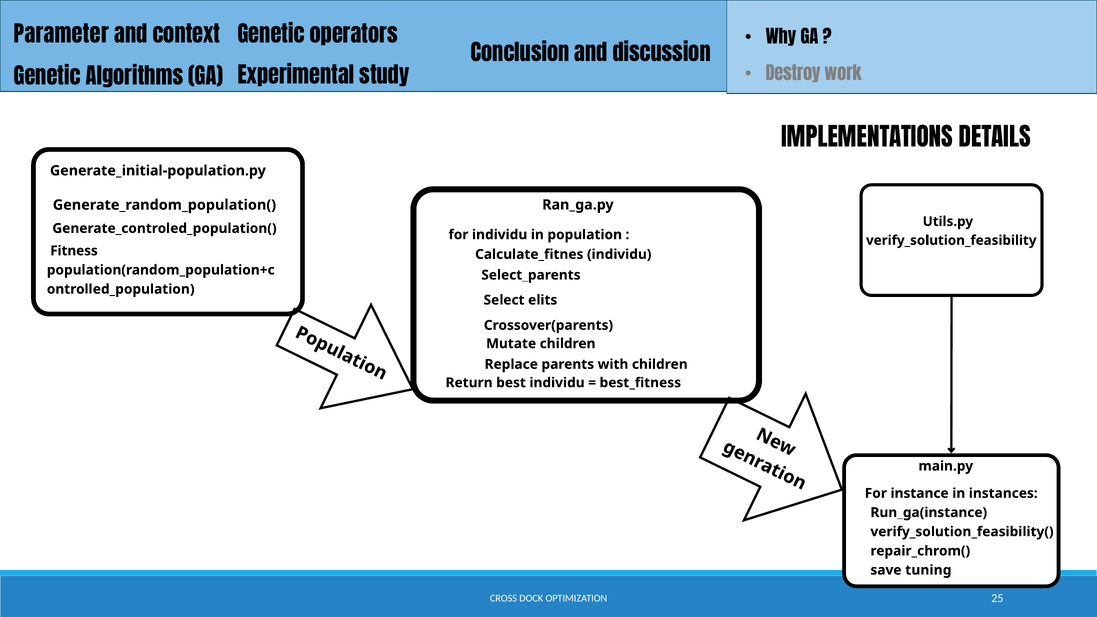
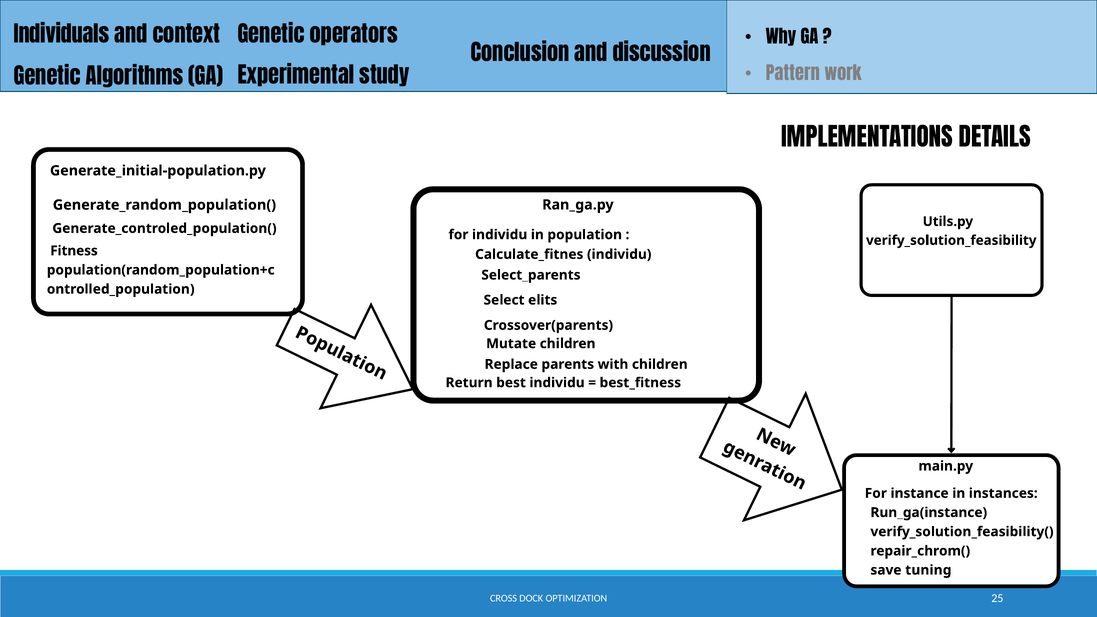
Parameter: Parameter -> Individuals
Destroy: Destroy -> Pattern
